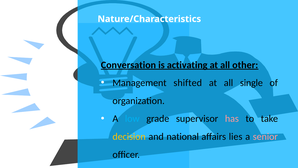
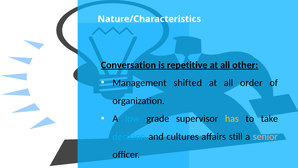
activating: activating -> repetitive
single: single -> order
has colour: pink -> yellow
decision colour: yellow -> light blue
national: national -> cultures
lies: lies -> still
